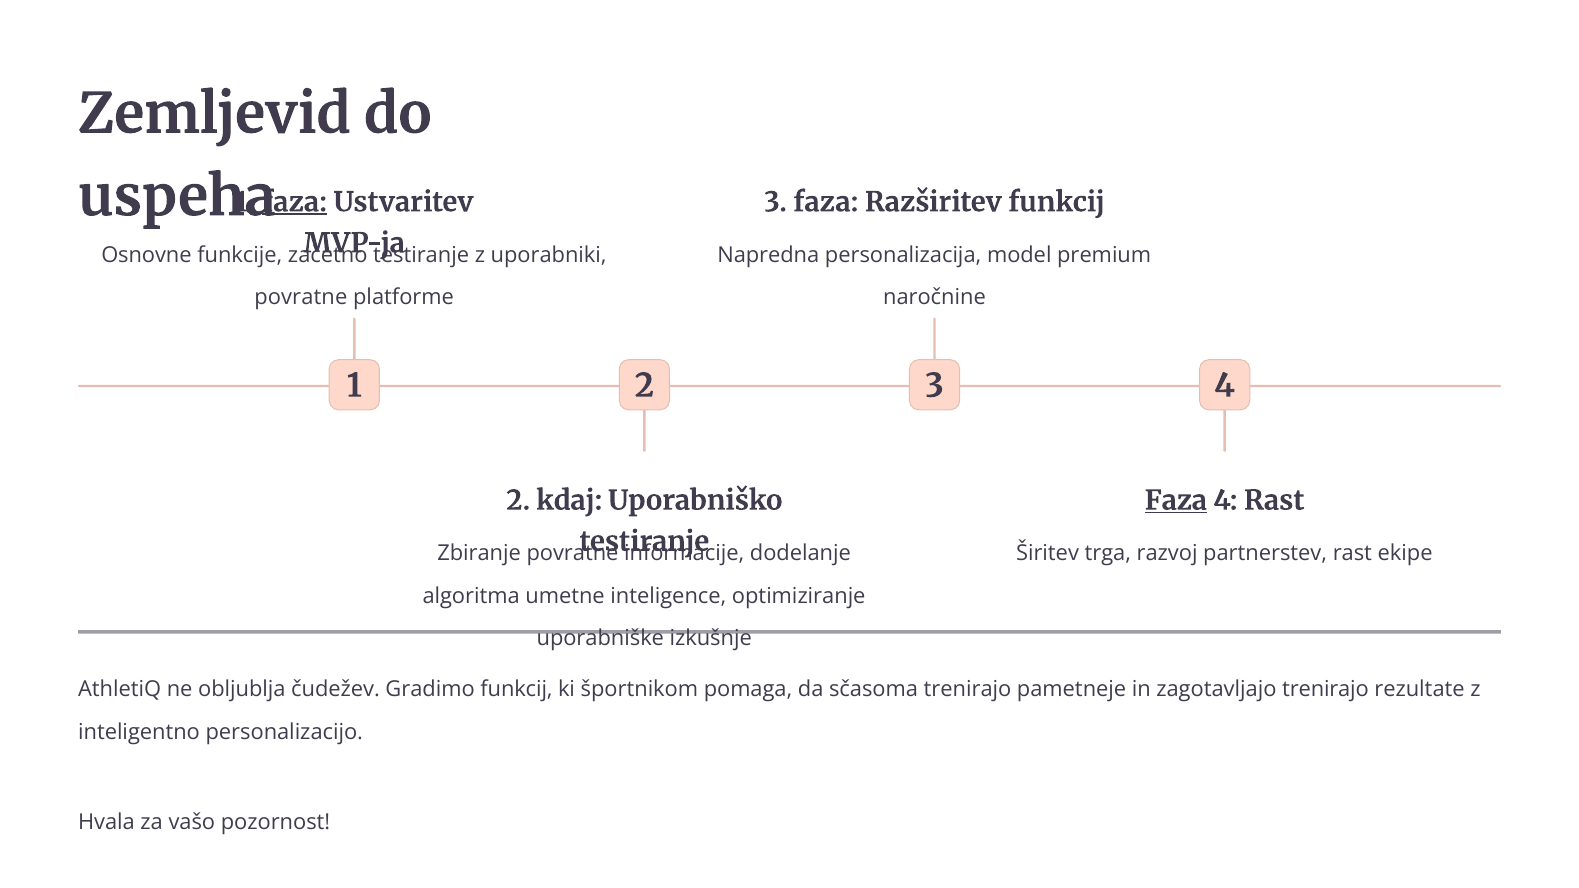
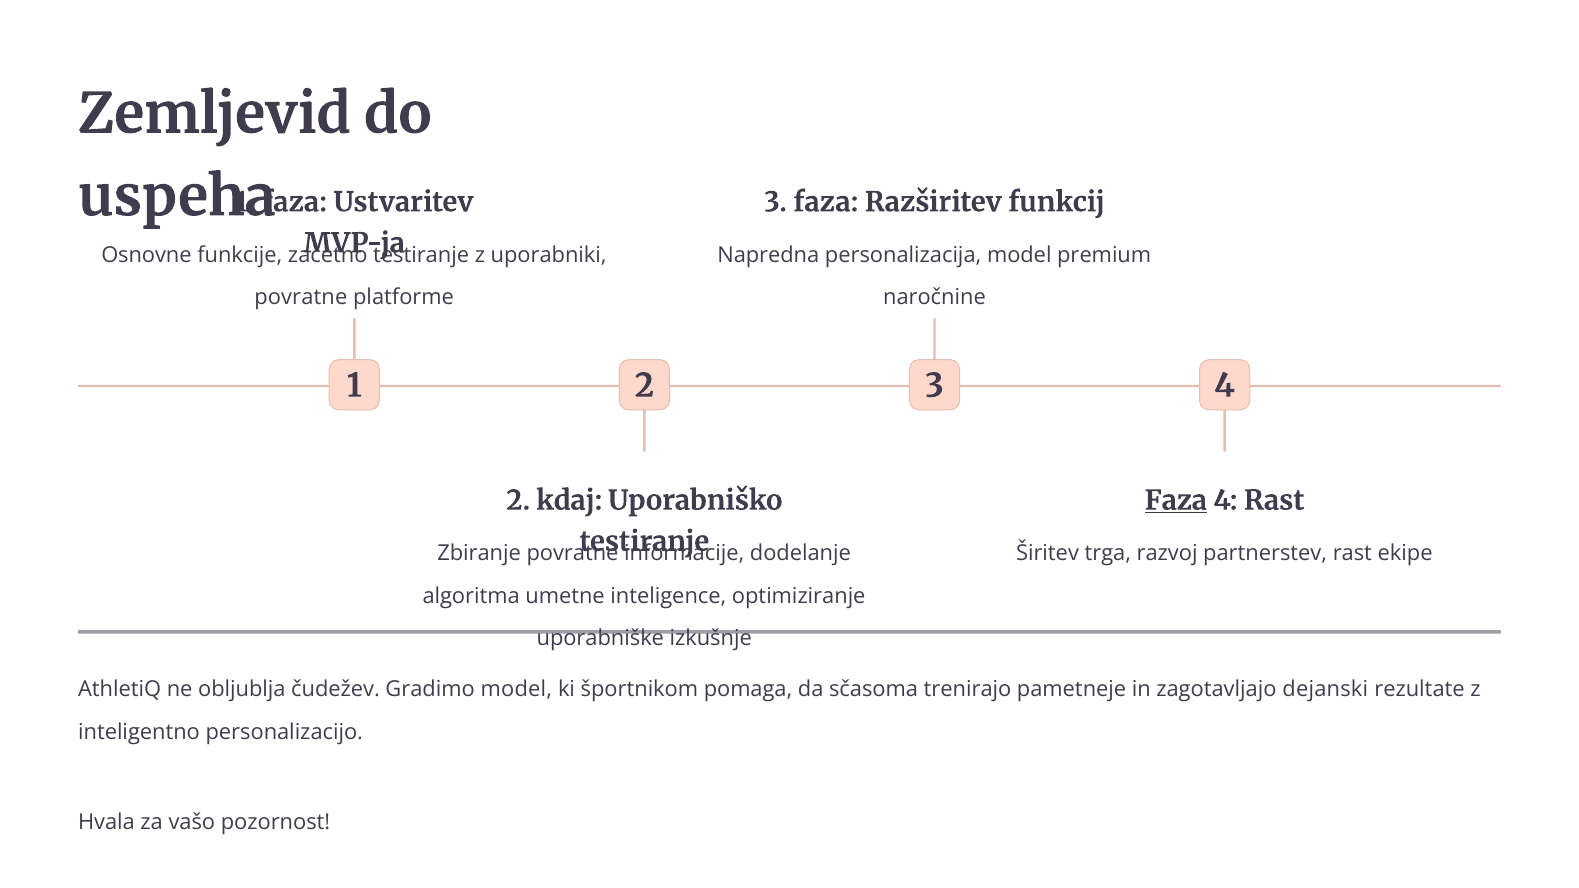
faza at (295, 202) underline: present -> none
Gradimo funkcij: funkcij -> model
zagotavljajo trenirajo: trenirajo -> dejanski
